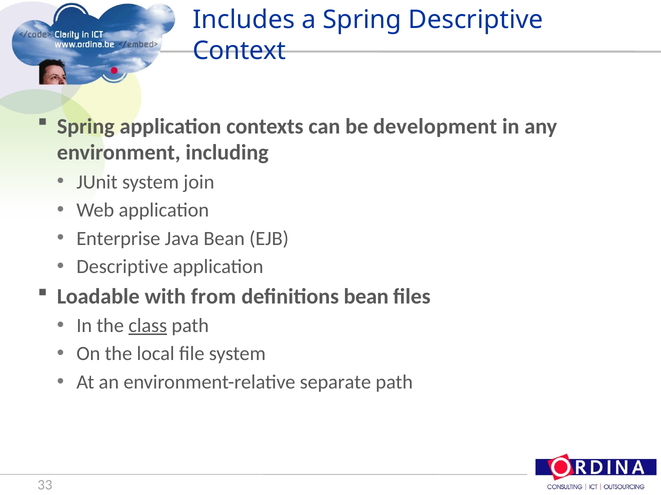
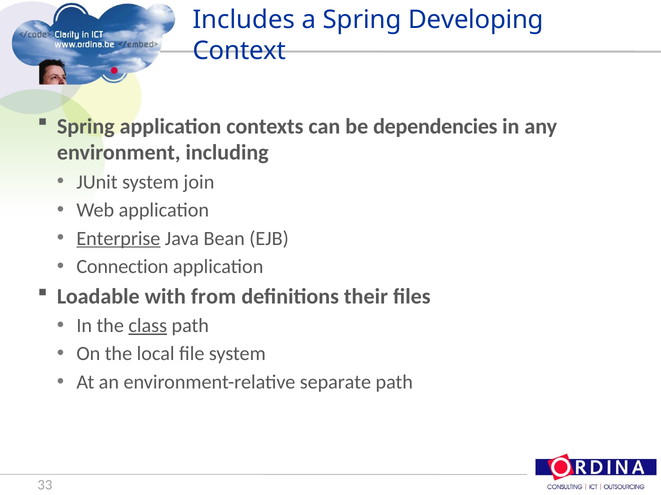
Spring Descriptive: Descriptive -> Developing
development: development -> dependencies
Enterprise underline: none -> present
Descriptive at (122, 267): Descriptive -> Connection
definitions bean: bean -> their
